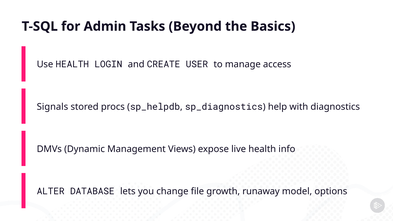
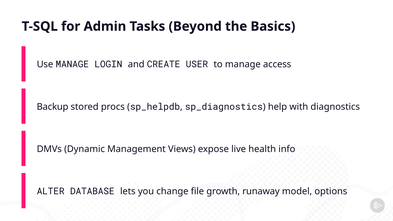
Use HEALTH: HEALTH -> MANAGE
Signals: Signals -> Backup
